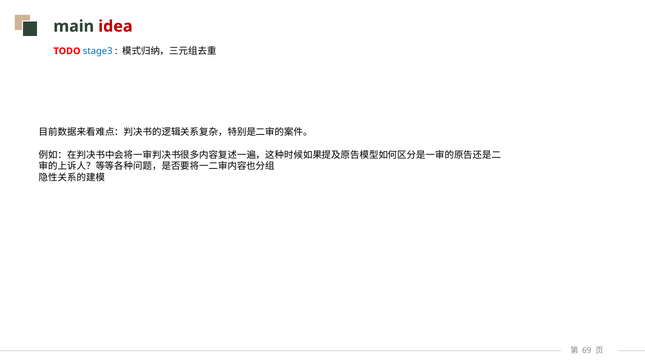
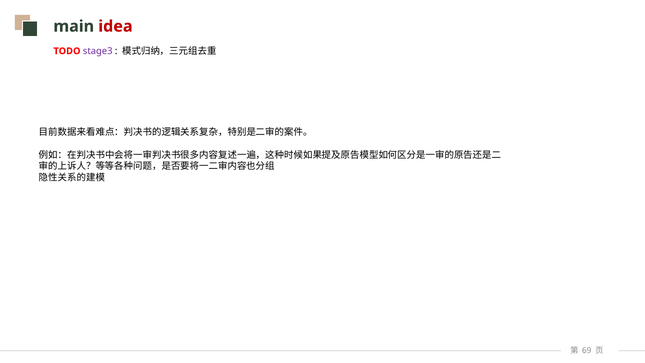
stage3 colour: blue -> purple
